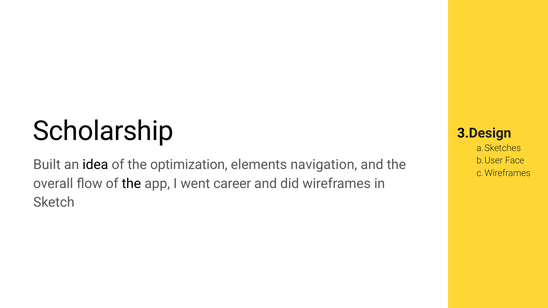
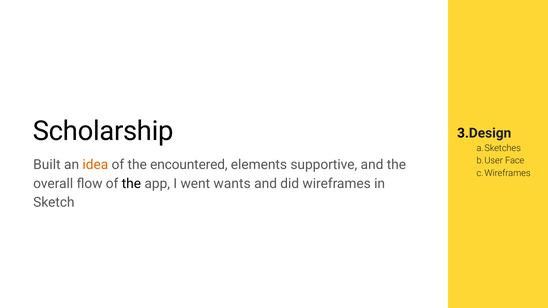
idea colour: black -> orange
optimization: optimization -> encountered
navigation: navigation -> supportive
career: career -> wants
